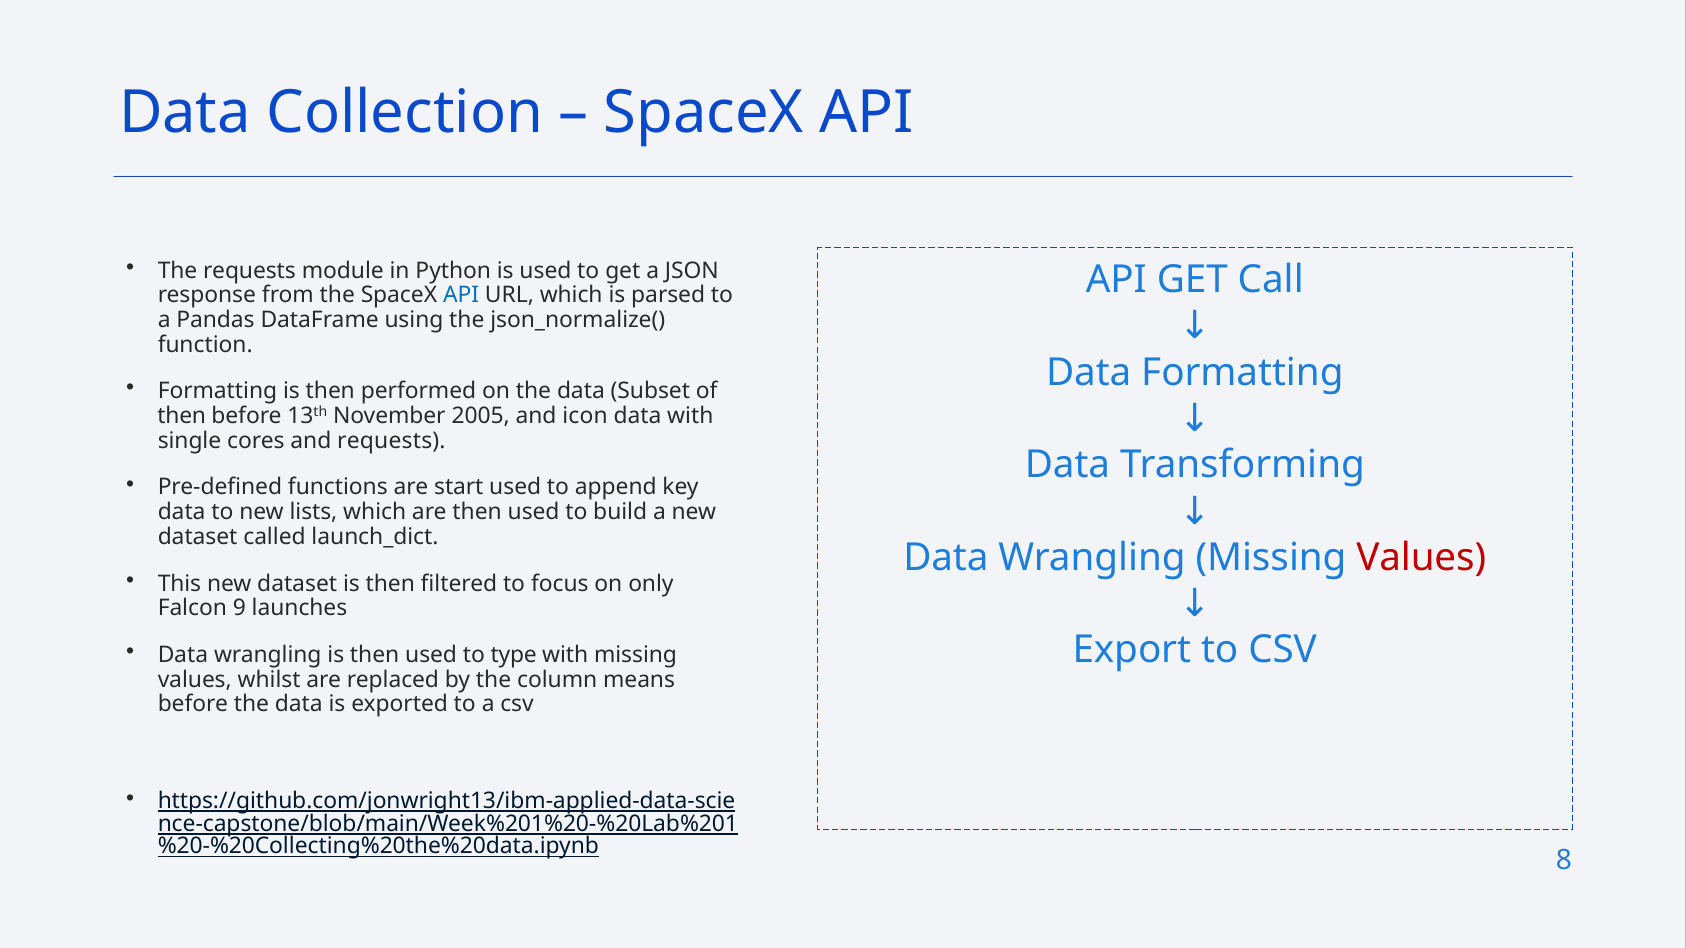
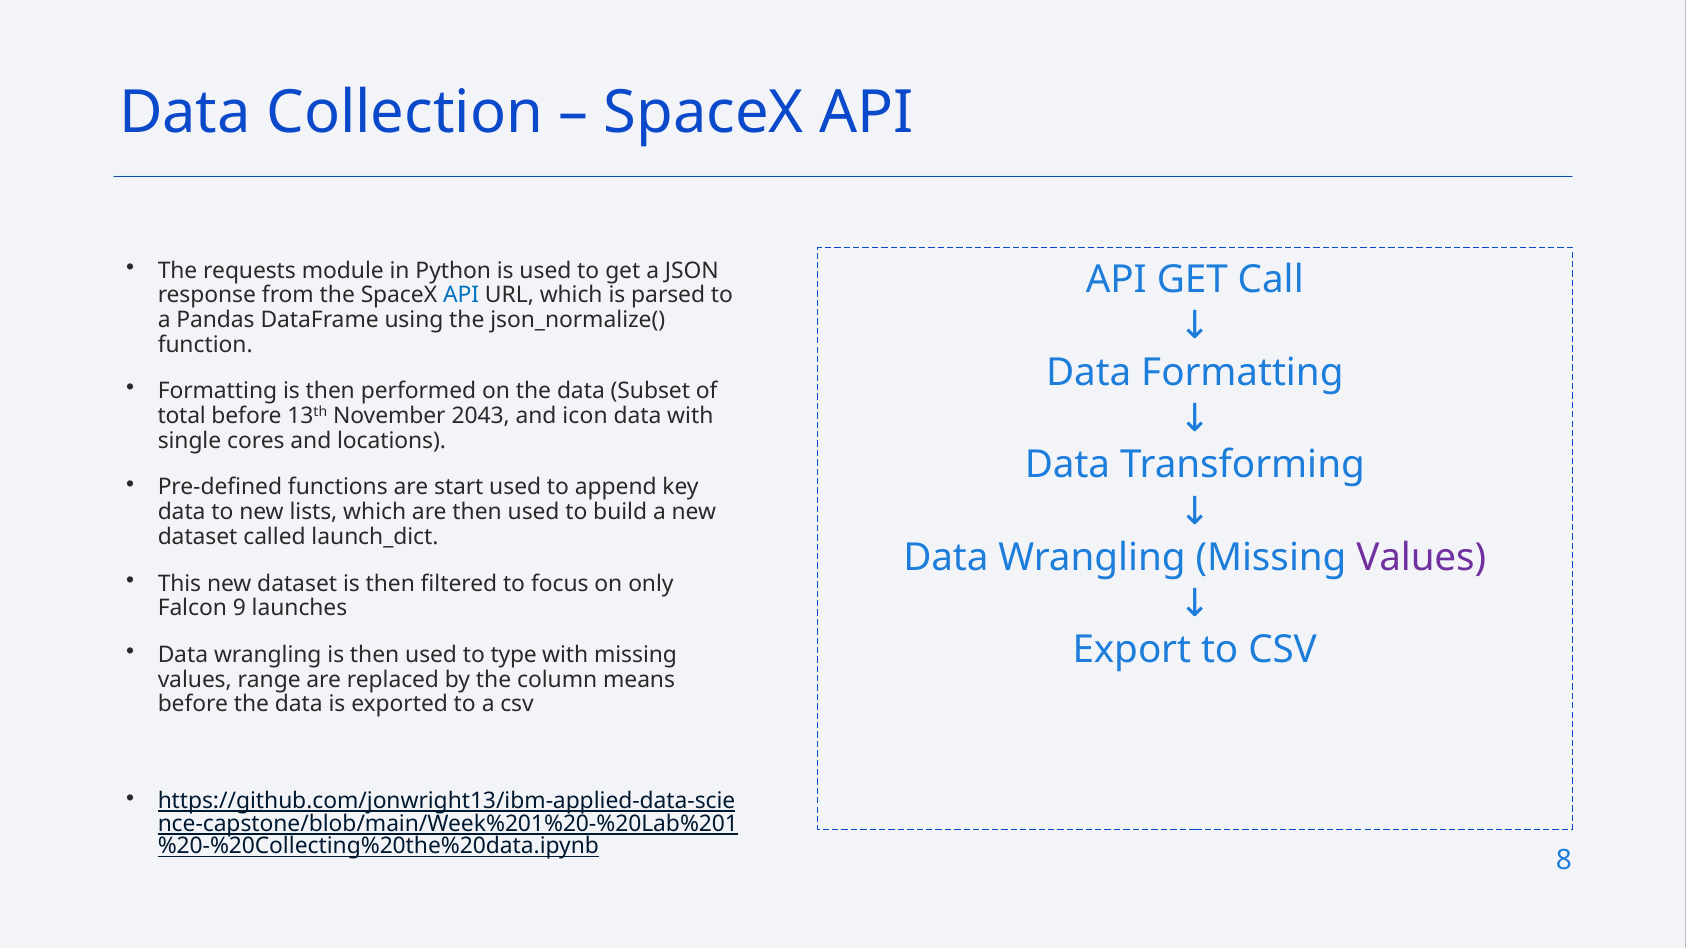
then at (182, 416): then -> total
2005: 2005 -> 2043
and requests: requests -> locations
Values at (1421, 558) colour: red -> purple
whilst: whilst -> range
